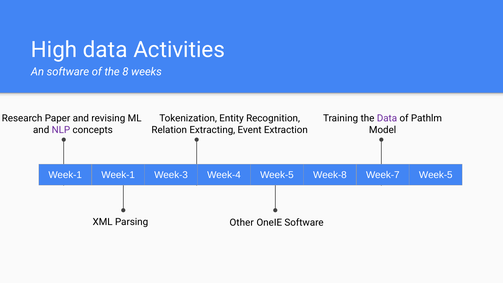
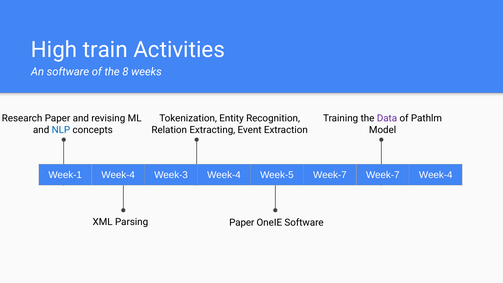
High data: data -> train
NLP colour: purple -> blue
Week-1 Week-1: Week-1 -> Week-4
Week-5 Week-8: Week-8 -> Week-7
Week-7 Week-5: Week-5 -> Week-4
Other at (242, 223): Other -> Paper
